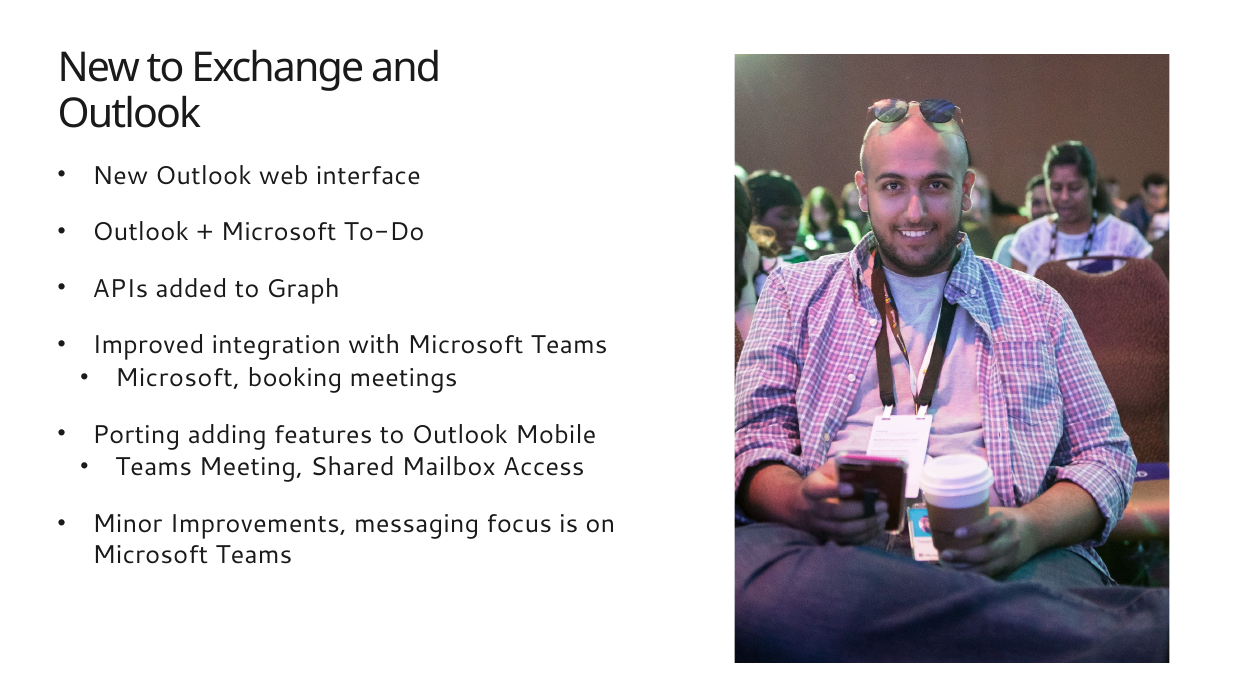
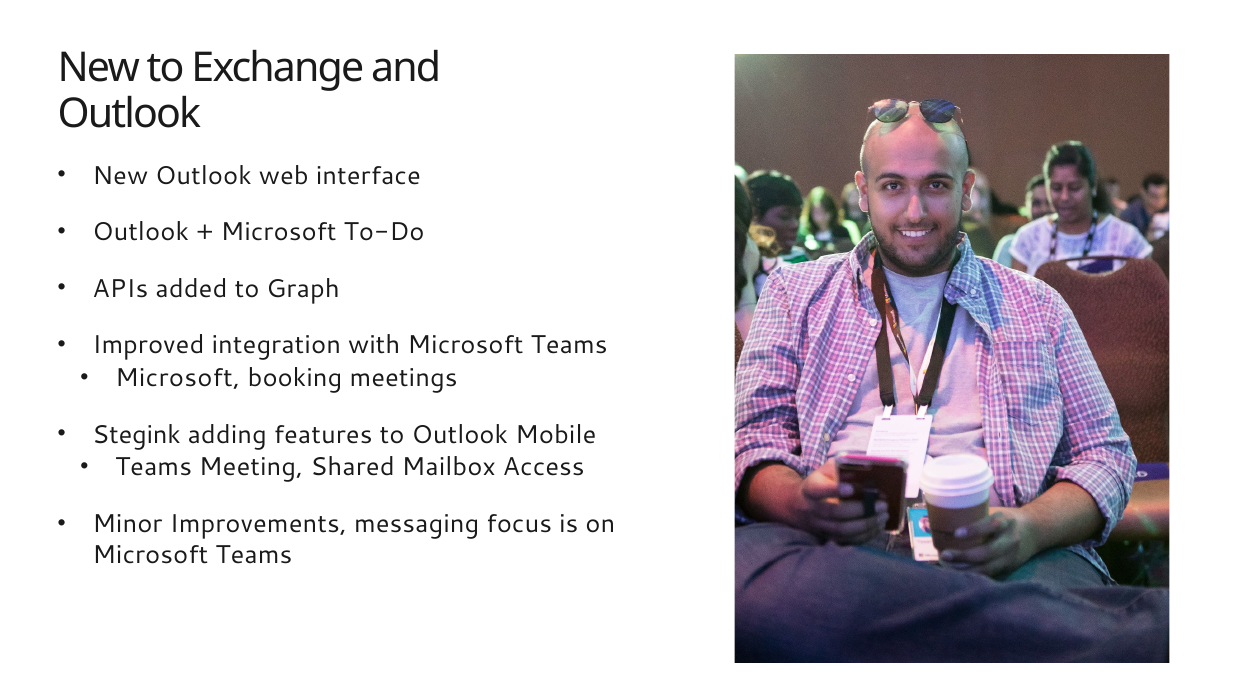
Porting: Porting -> Stegink
